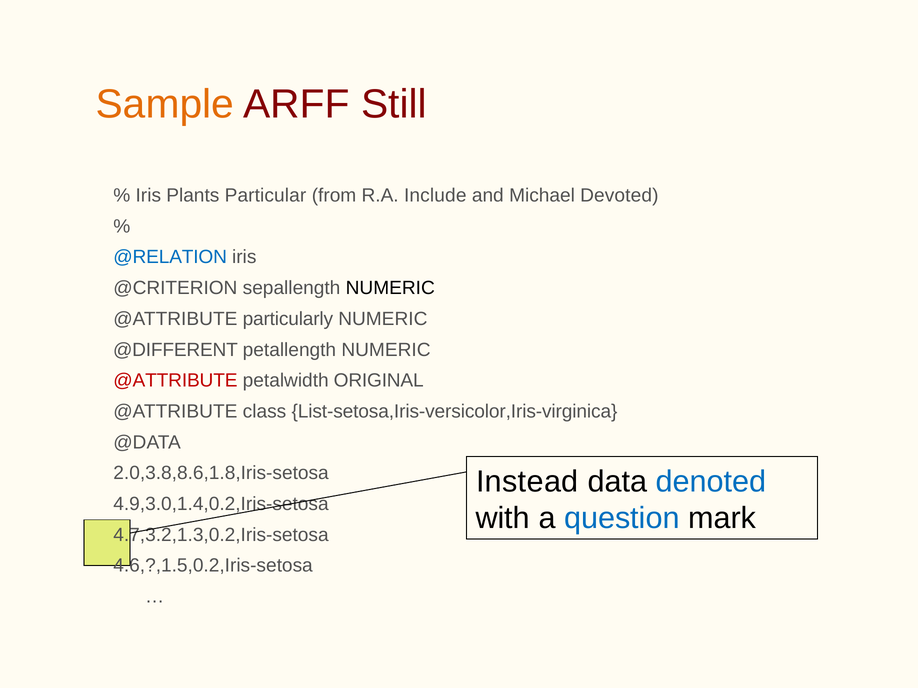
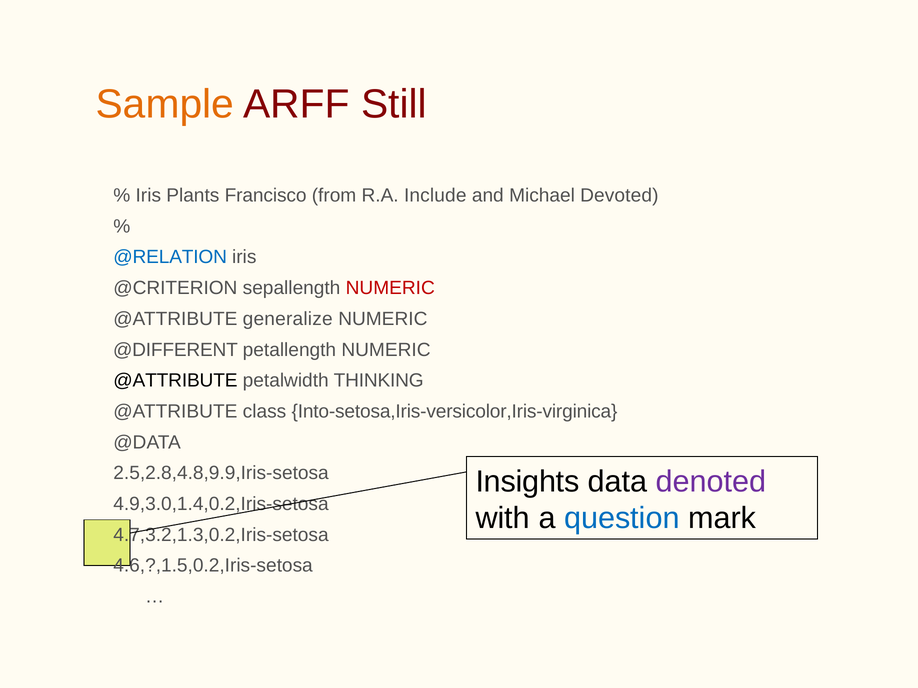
Particular: Particular -> Francisco
NUMERIC at (390, 288) colour: black -> red
particularly: particularly -> generalize
@ATTRIBUTE at (175, 381) colour: red -> black
ORIGINAL: ORIGINAL -> THINKING
List-setosa,Iris-versicolor,Iris-virginica: List-setosa,Iris-versicolor,Iris-virginica -> Into-setosa,Iris-versicolor,Iris-virginica
2.0,3.8,8.6,1.8,Iris-setosa: 2.0,3.8,8.6,1.8,Iris-setosa -> 2.5,2.8,4.8,9.9,Iris-setosa
Instead: Instead -> Insights
denoted colour: blue -> purple
